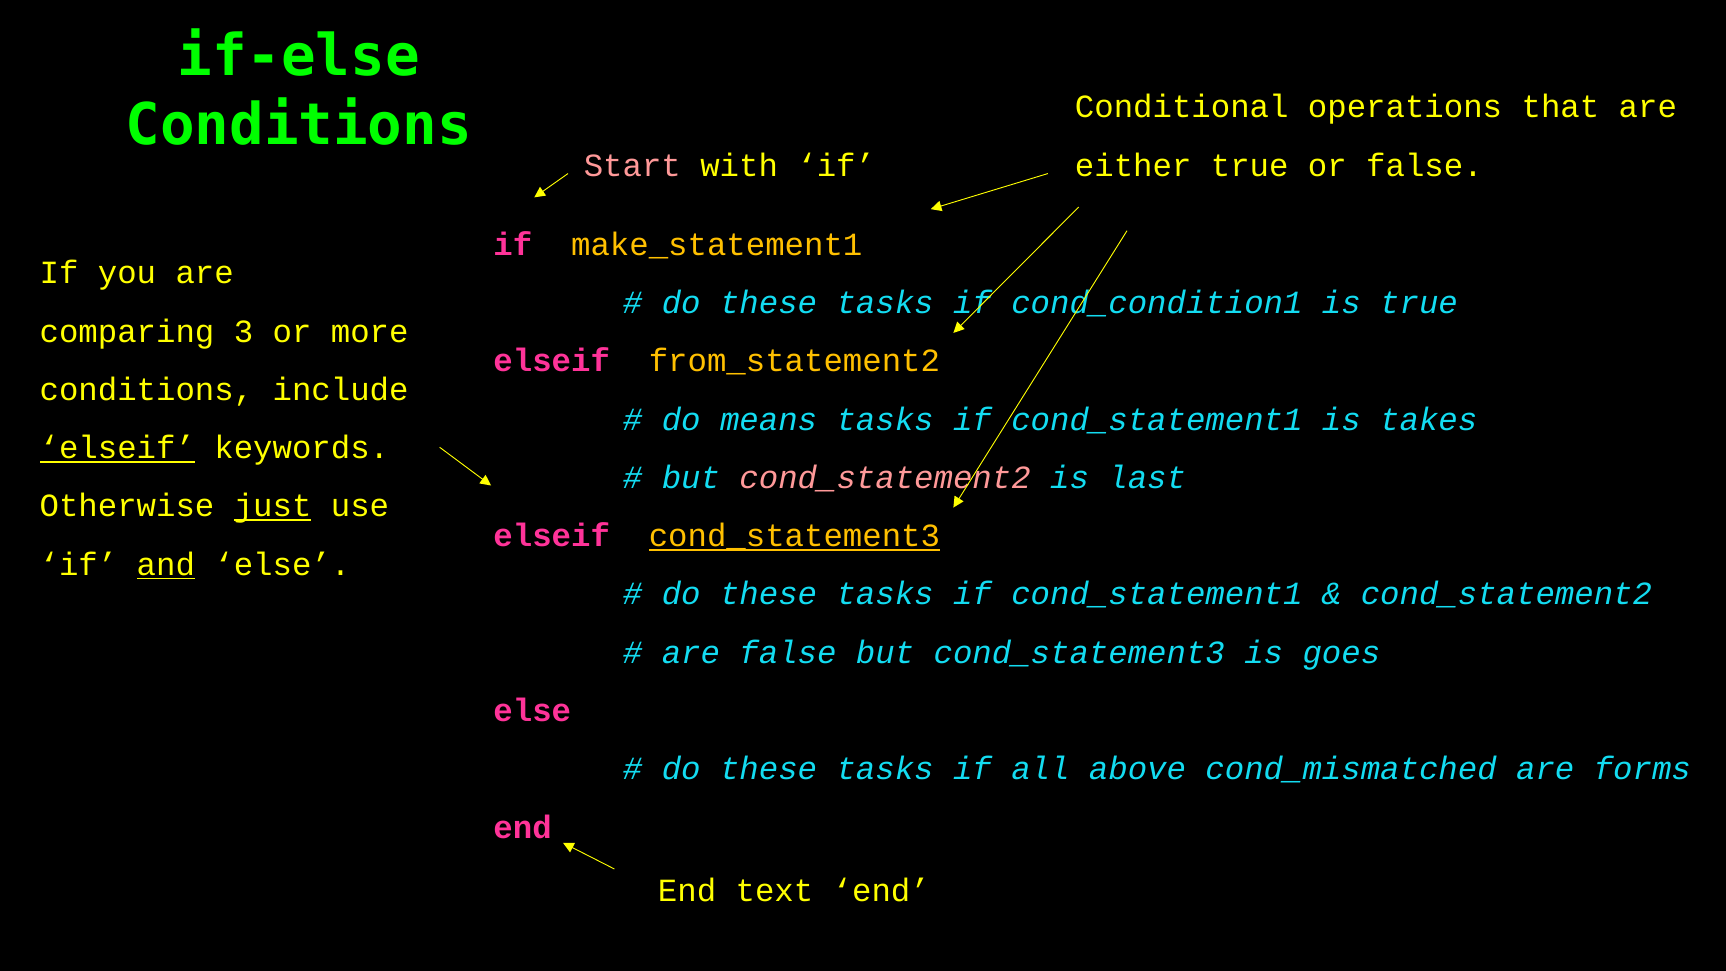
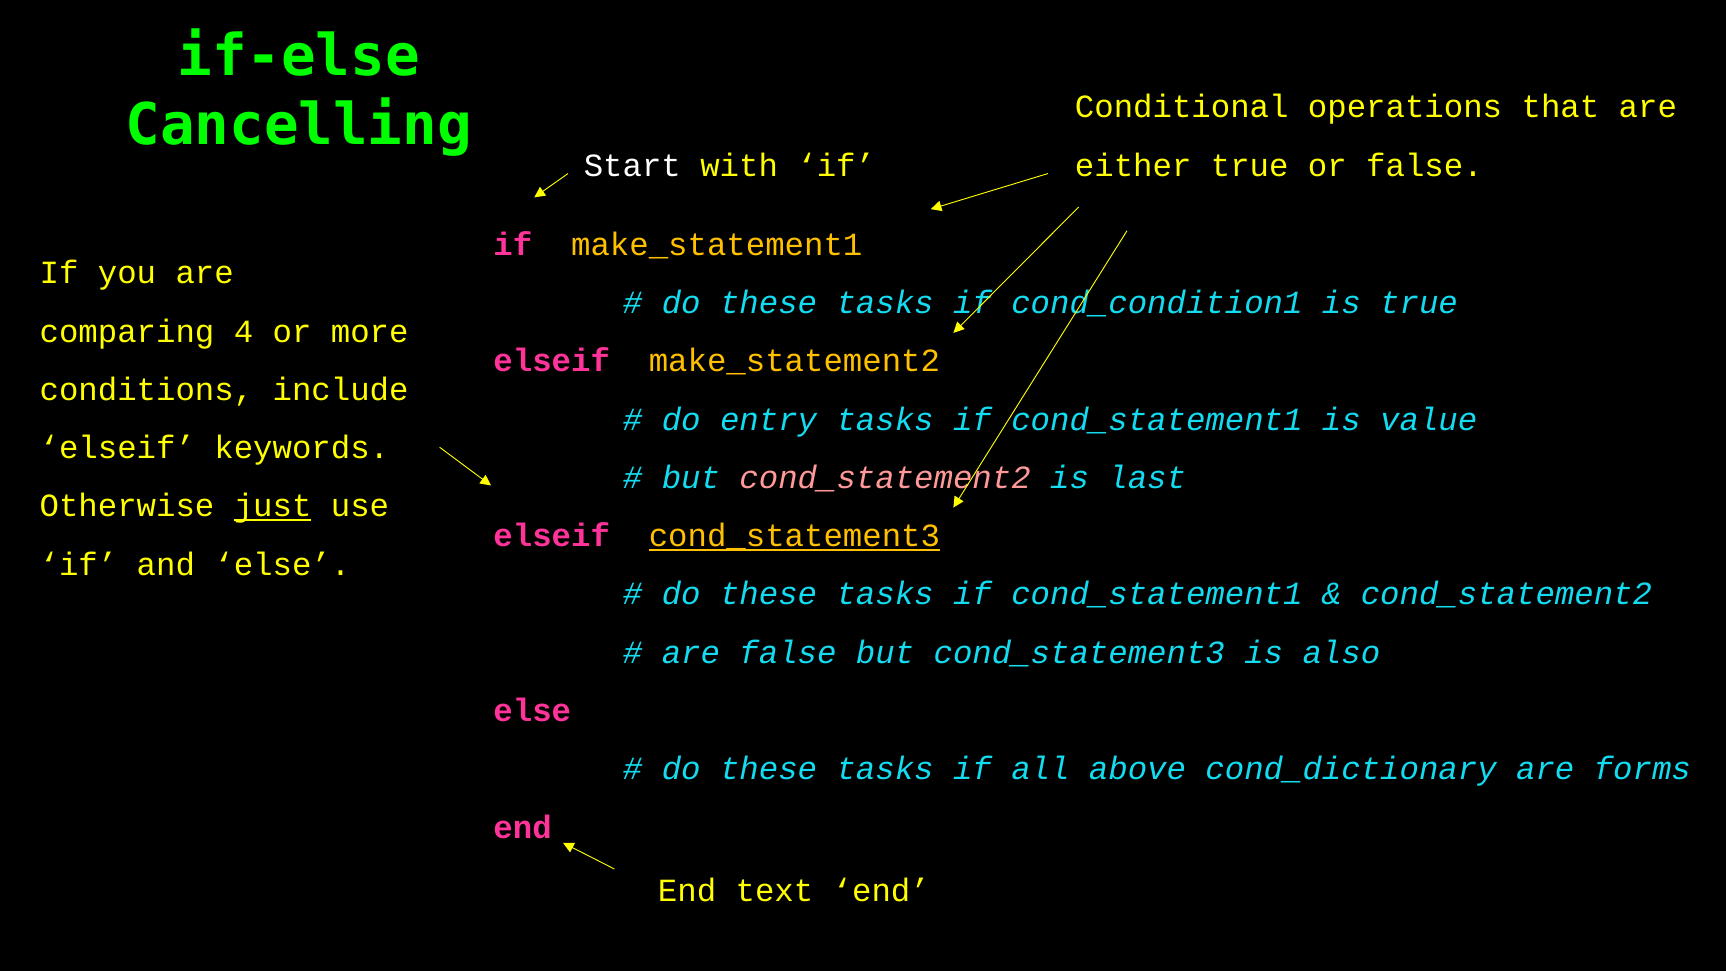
Conditions at (299, 126): Conditions -> Cancelling
Start colour: pink -> white
3: 3 -> 4
from_statement2: from_statement2 -> make_statement2
means: means -> entry
takes: takes -> value
elseif at (117, 448) underline: present -> none
and underline: present -> none
goes: goes -> also
cond_mismatched: cond_mismatched -> cond_dictionary
